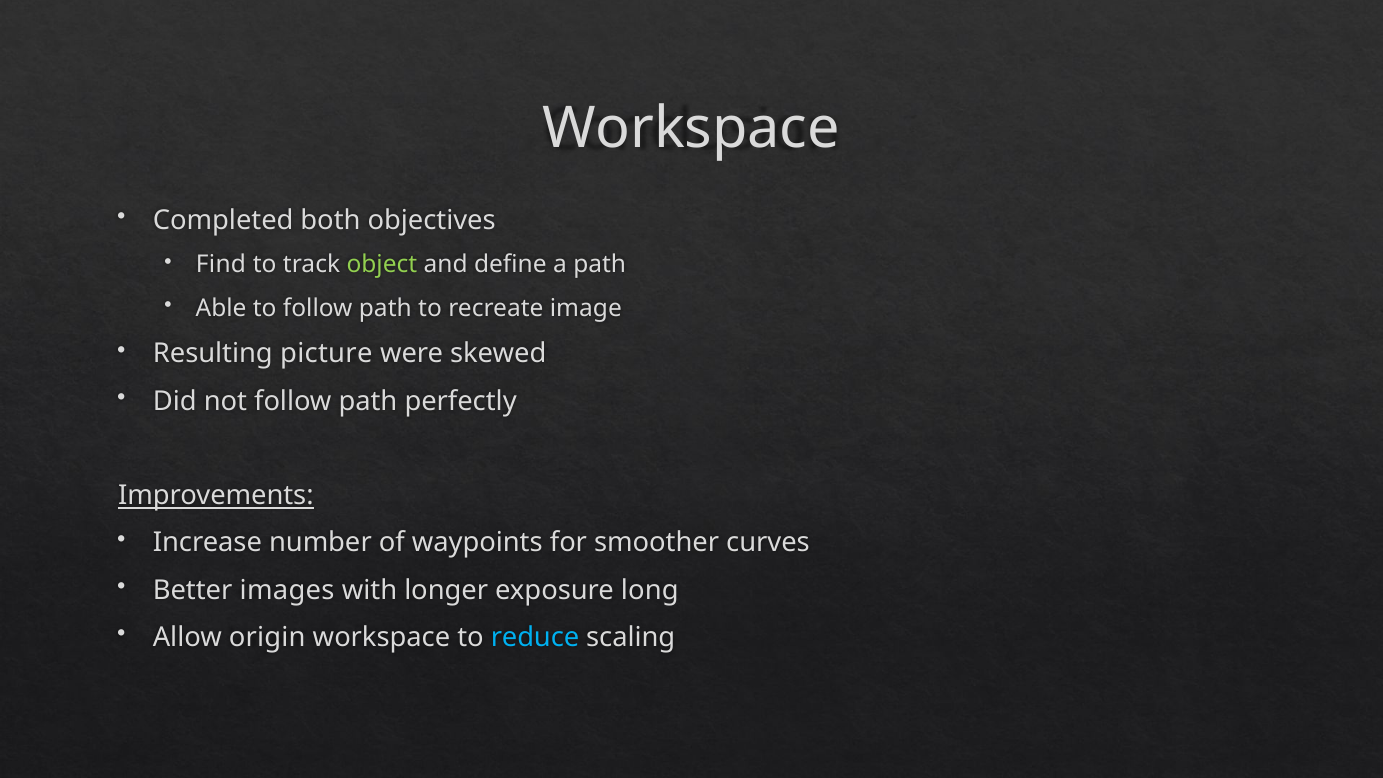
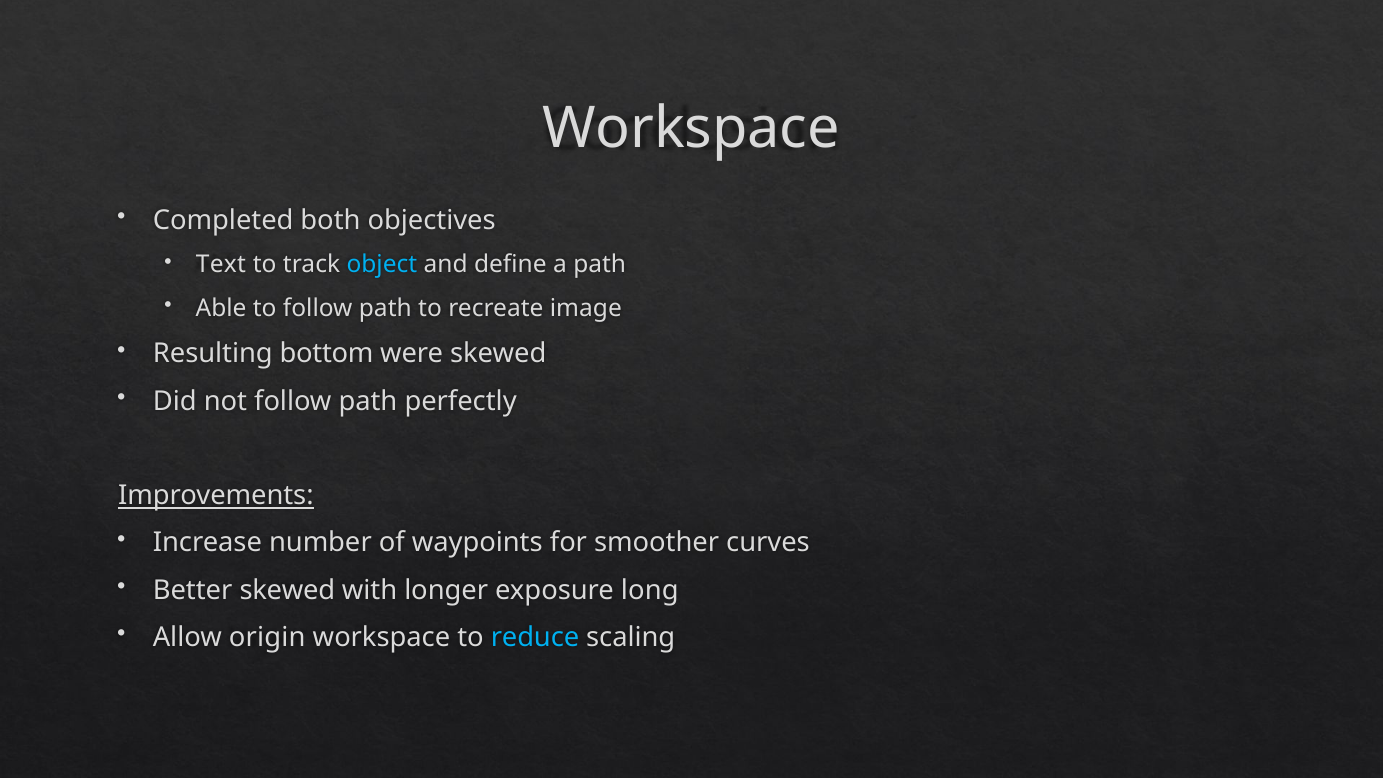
Find: Find -> Text
object colour: light green -> light blue
picture: picture -> bottom
Better images: images -> skewed
